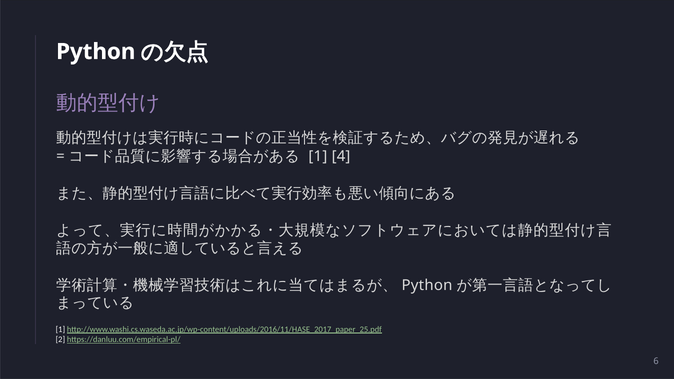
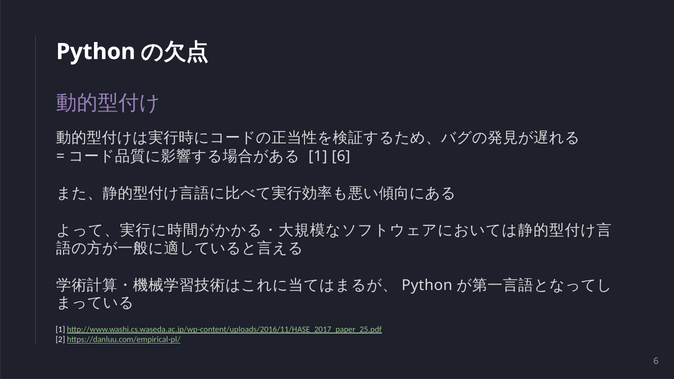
1 4: 4 -> 6
